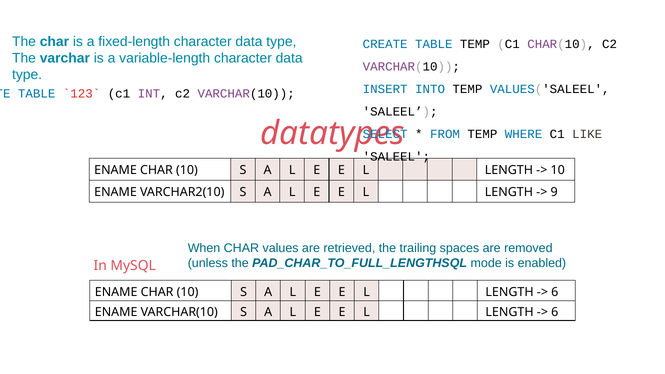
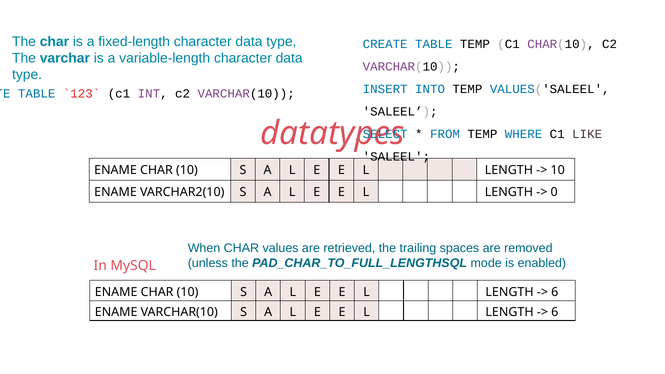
9: 9 -> 0
